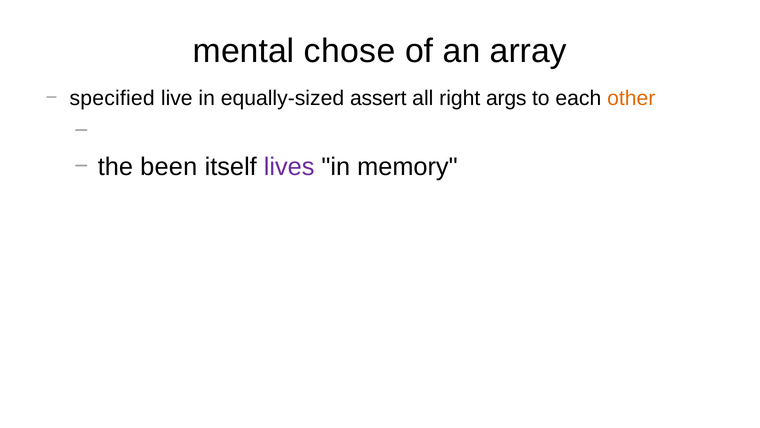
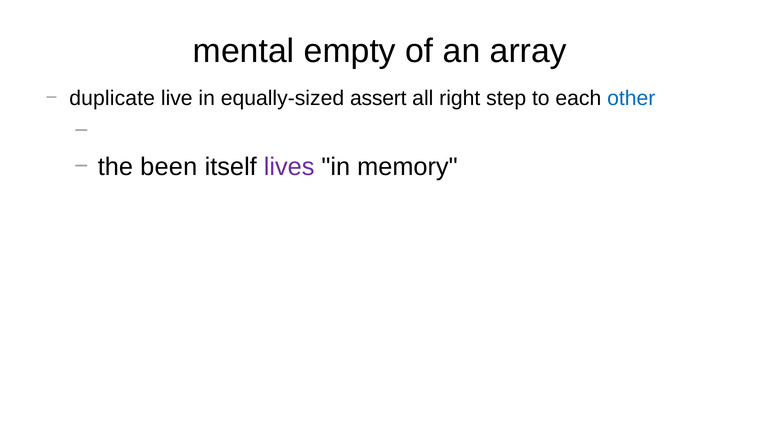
chose: chose -> empty
specified: specified -> duplicate
args: args -> step
other colour: orange -> blue
